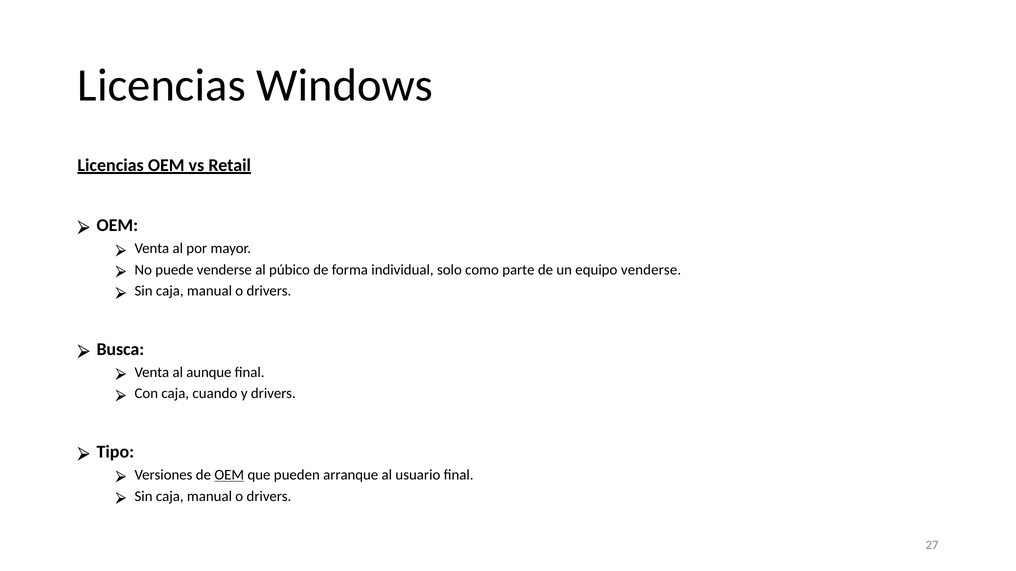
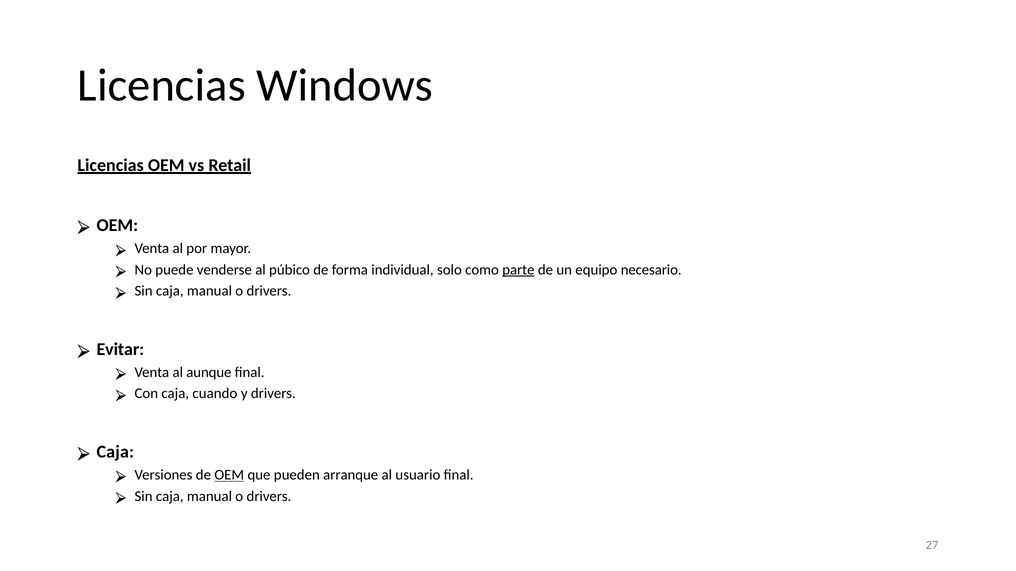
parte underline: none -> present
equipo venderse: venderse -> necesario
Busca: Busca -> Evitar
Tipo at (115, 452): Tipo -> Caja
